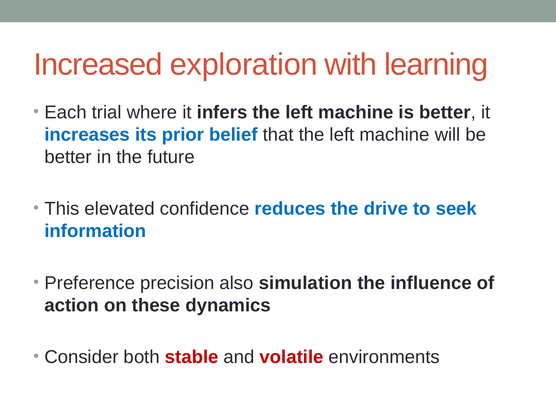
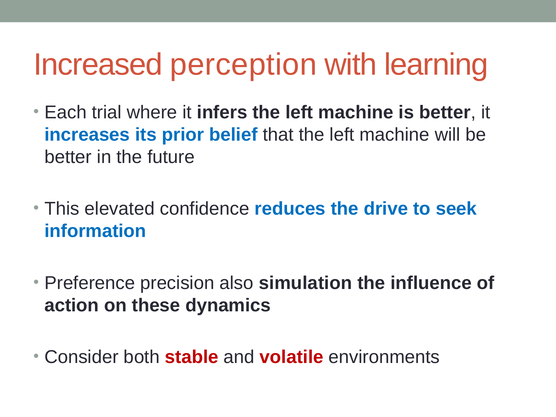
exploration: exploration -> perception
